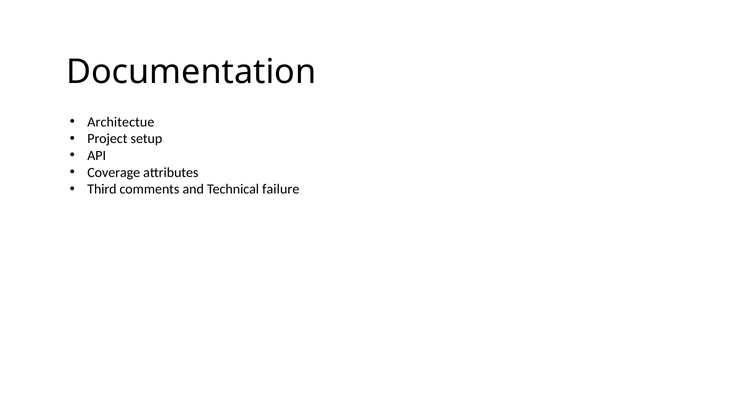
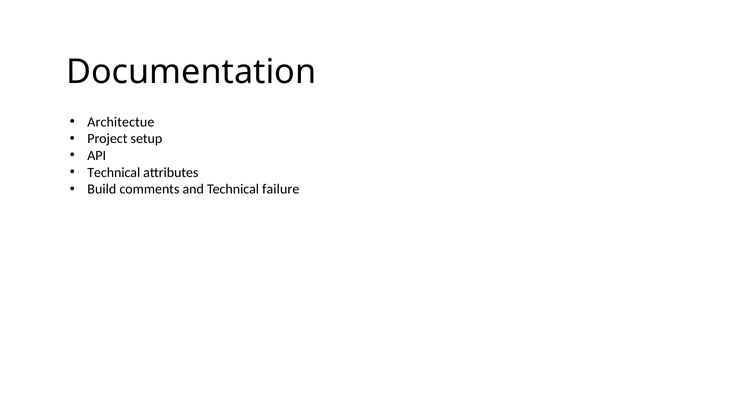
Coverage at (114, 172): Coverage -> Technical
Third: Third -> Build
